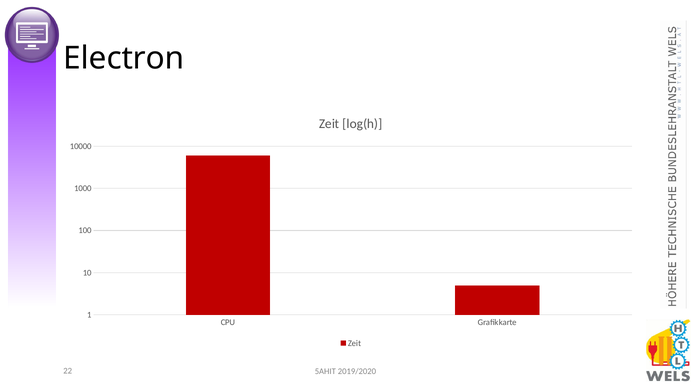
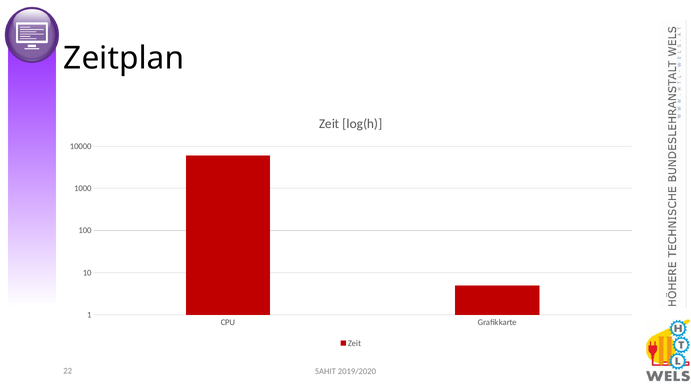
Electron: Electron -> Zeitplan
